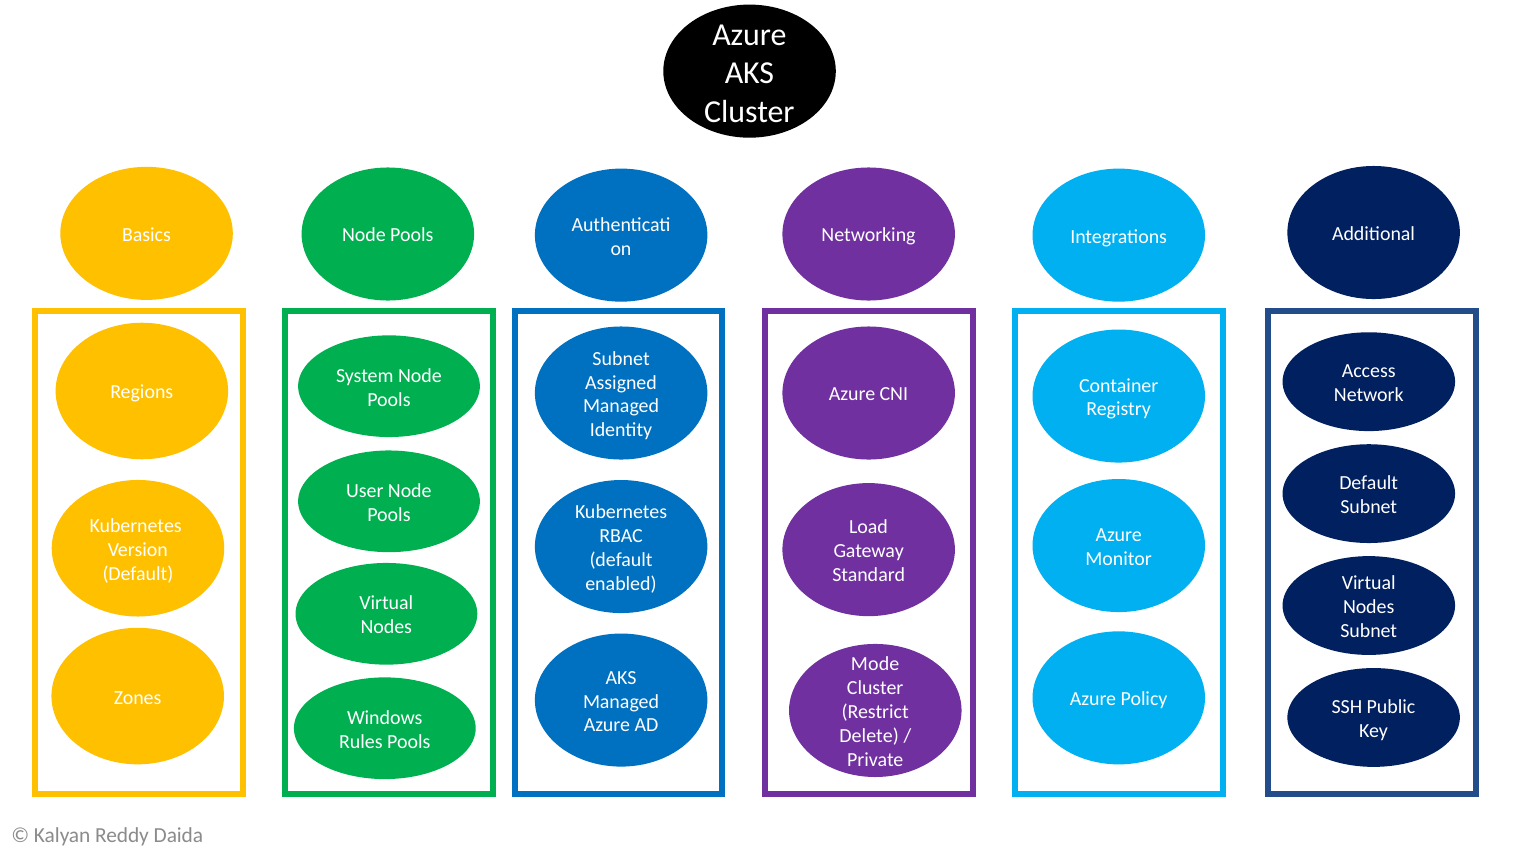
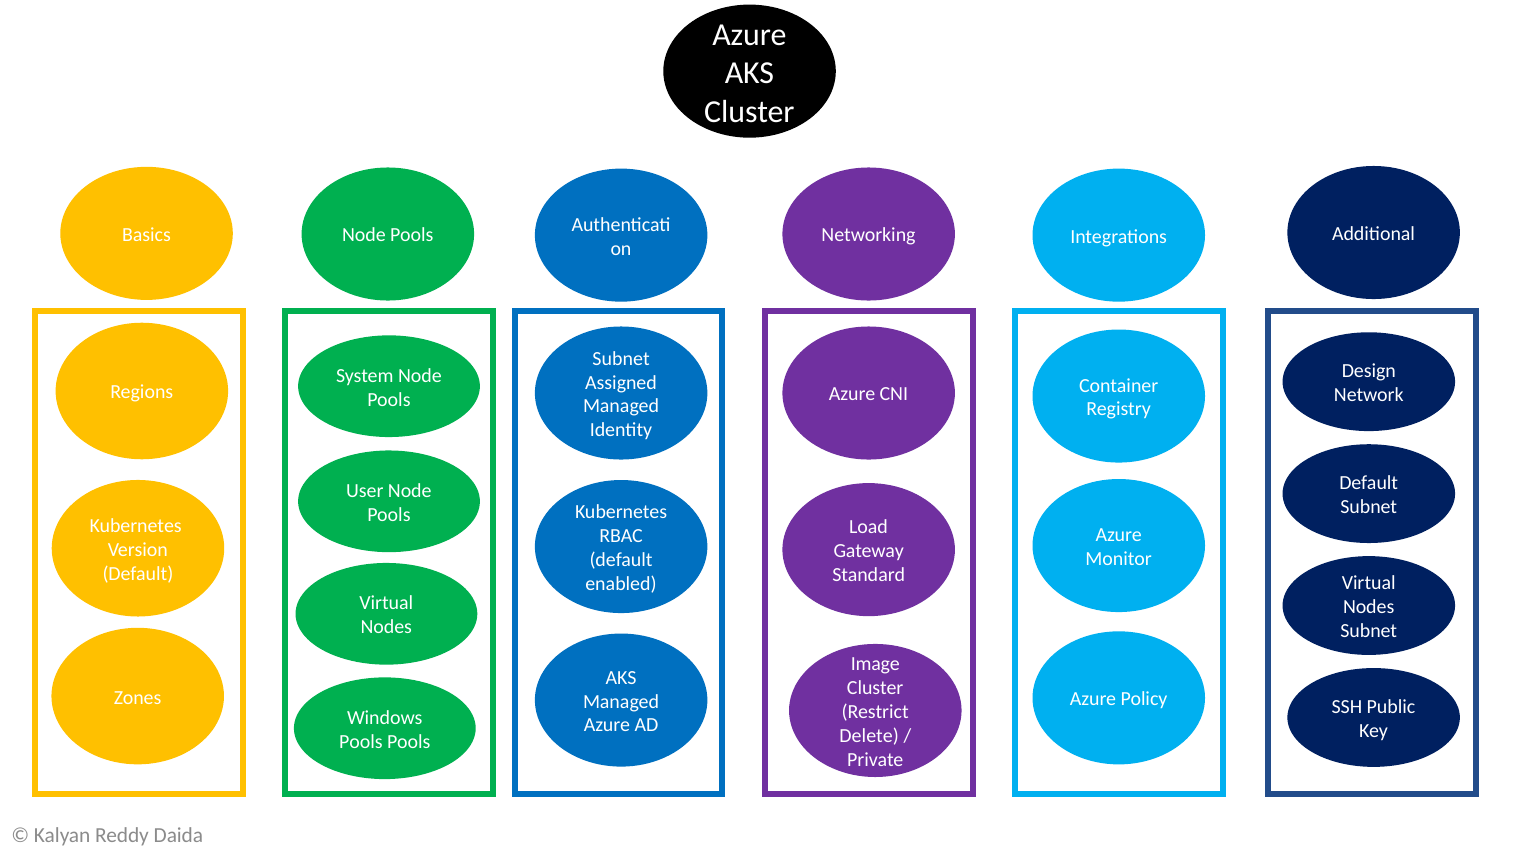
Access: Access -> Design
Mode: Mode -> Image
Rules at (361, 741): Rules -> Pools
